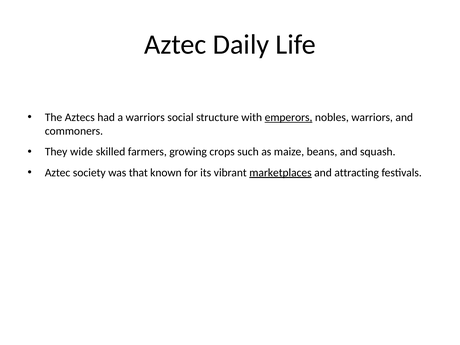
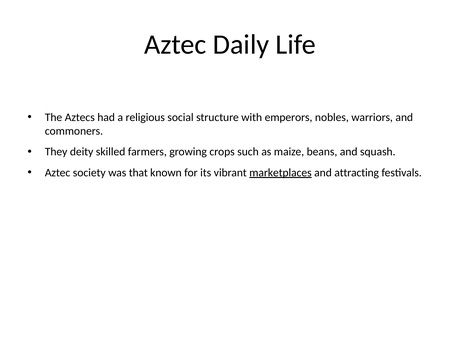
a warriors: warriors -> religious
emperors underline: present -> none
wide: wide -> deity
